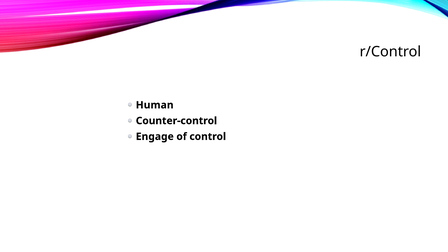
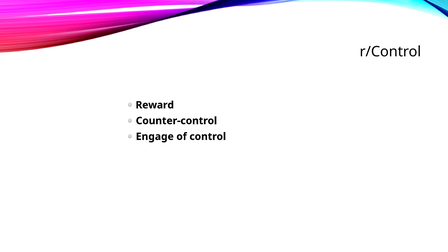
Human: Human -> Reward
